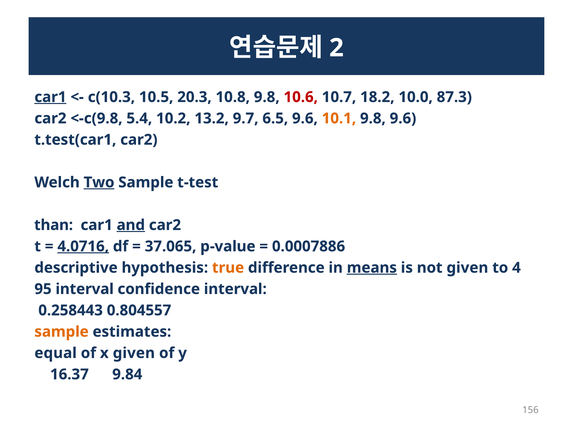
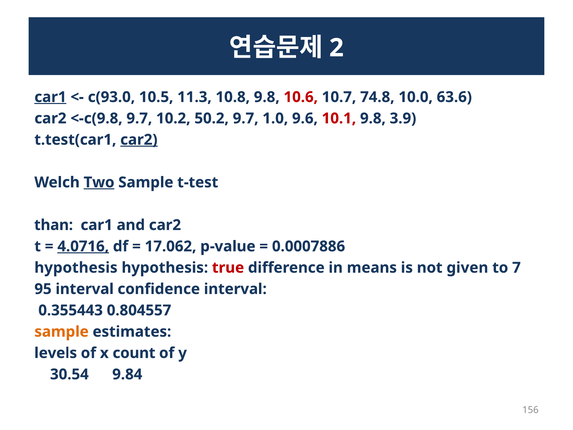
c(10.3: c(10.3 -> c(93.0
20.3: 20.3 -> 11.3
18.2: 18.2 -> 74.8
87.3: 87.3 -> 63.6
<-c(9.8 5.4: 5.4 -> 9.7
13.2: 13.2 -> 50.2
6.5: 6.5 -> 1.0
10.1 colour: orange -> red
9.8 9.6: 9.6 -> 3.9
car2 at (139, 140) underline: none -> present
and underline: present -> none
37.065: 37.065 -> 17.062
descriptive at (76, 268): descriptive -> hypothesis
true colour: orange -> red
means underline: present -> none
4: 4 -> 7
0.258443: 0.258443 -> 0.355443
equal: equal -> levels
x given: given -> count
16.37: 16.37 -> 30.54
